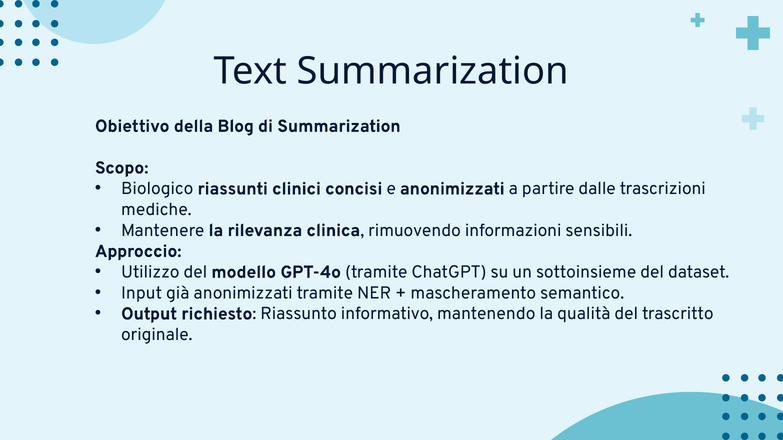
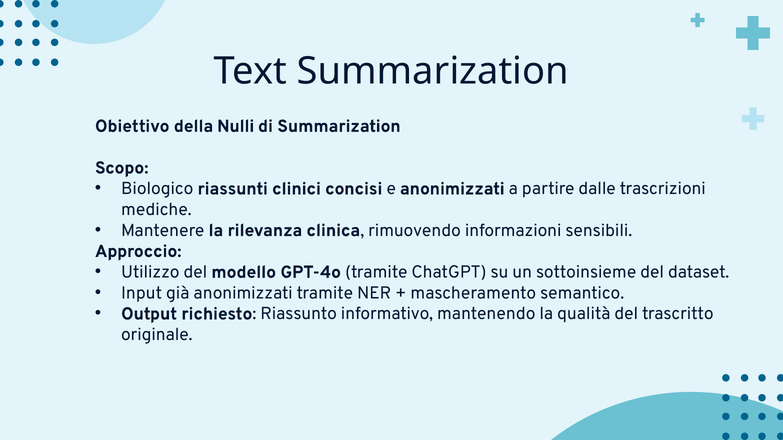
Blog: Blog -> Nulli
